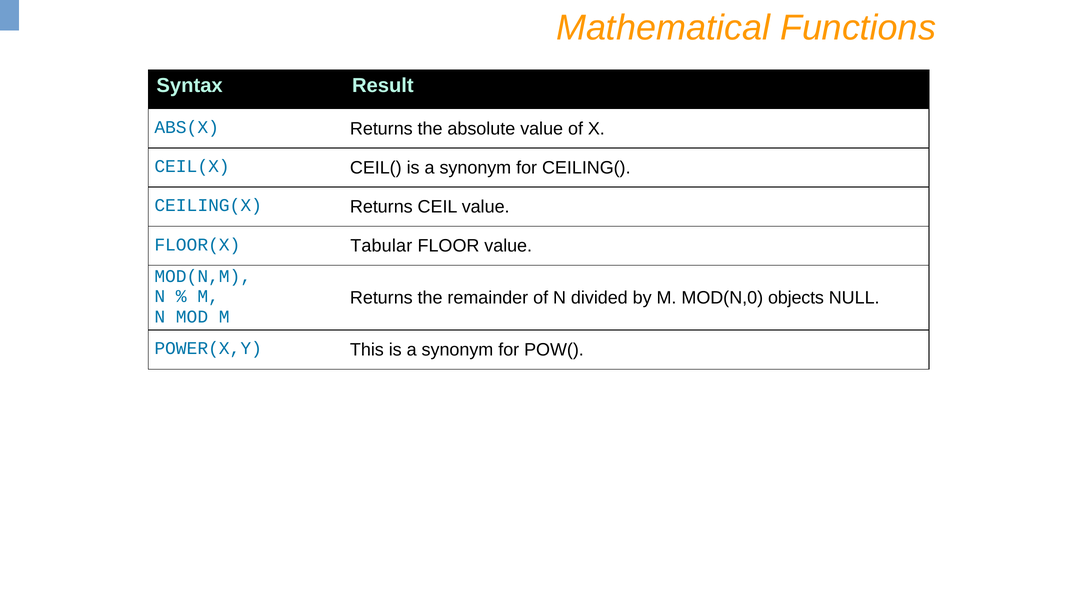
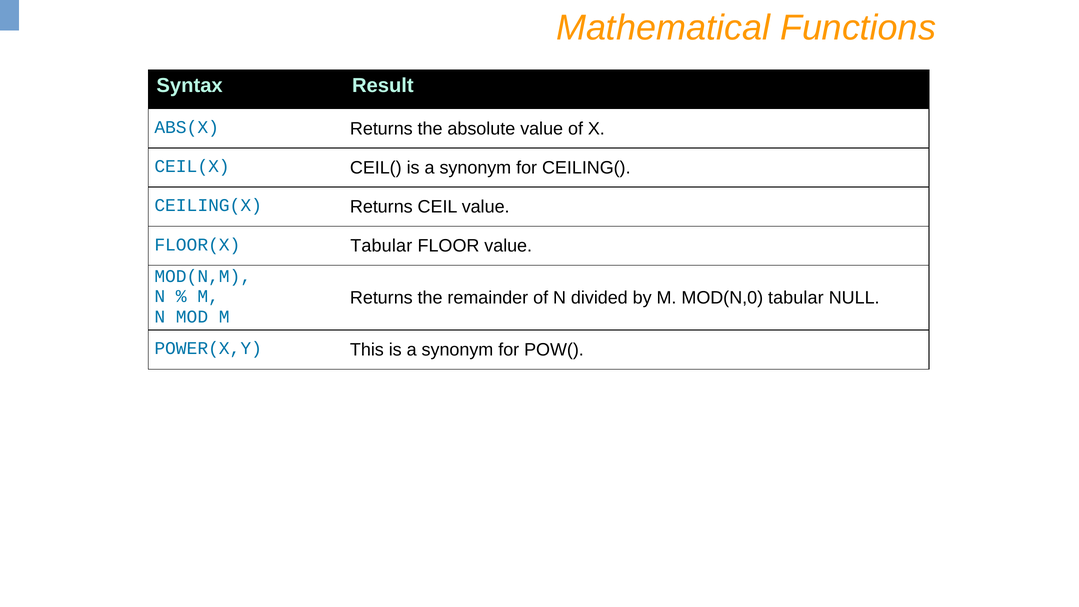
MOD(N,0 objects: objects -> tabular
